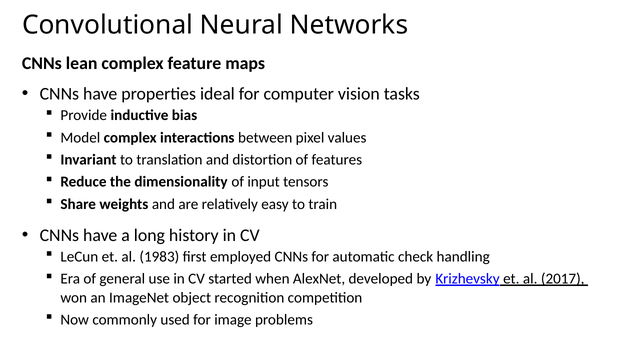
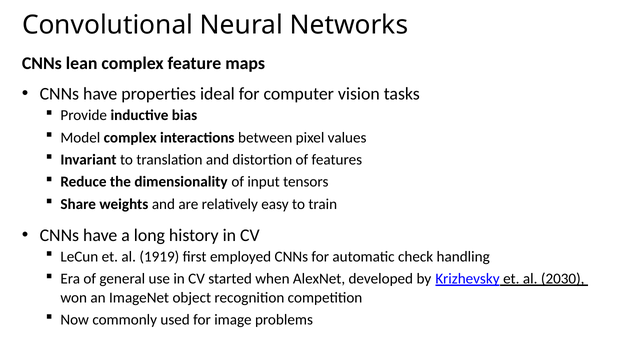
1983: 1983 -> 1919
2017: 2017 -> 2030
